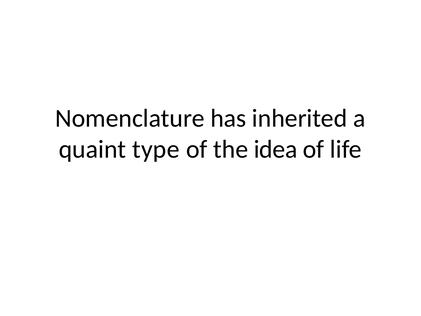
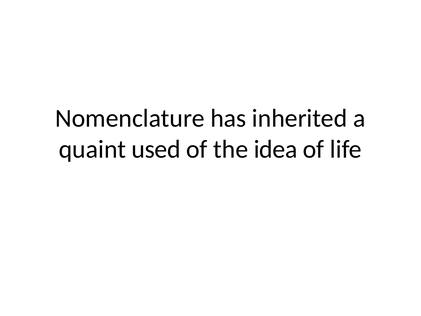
type: type -> used
